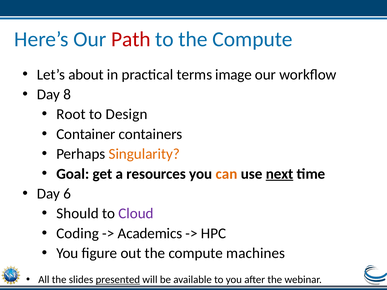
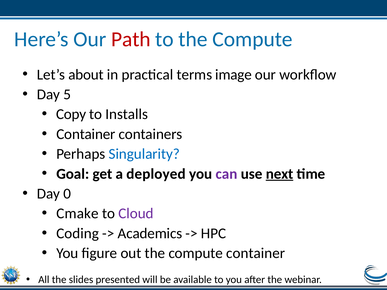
8: 8 -> 5
Root: Root -> Copy
Design: Design -> Installs
Singularity colour: orange -> blue
resources: resources -> deployed
can colour: orange -> purple
6: 6 -> 0
Should: Should -> Cmake
compute machines: machines -> container
presented underline: present -> none
